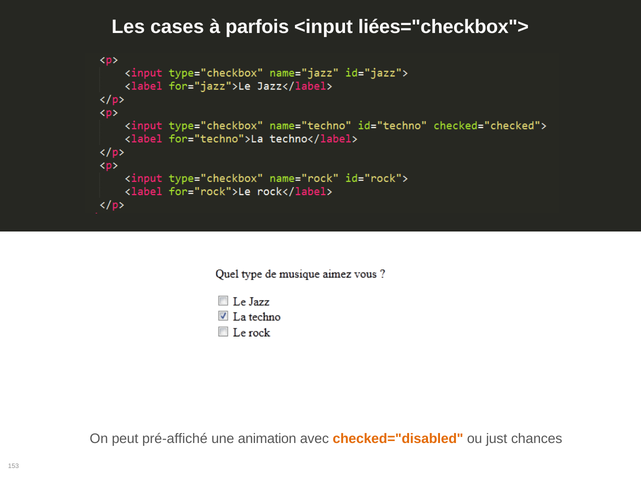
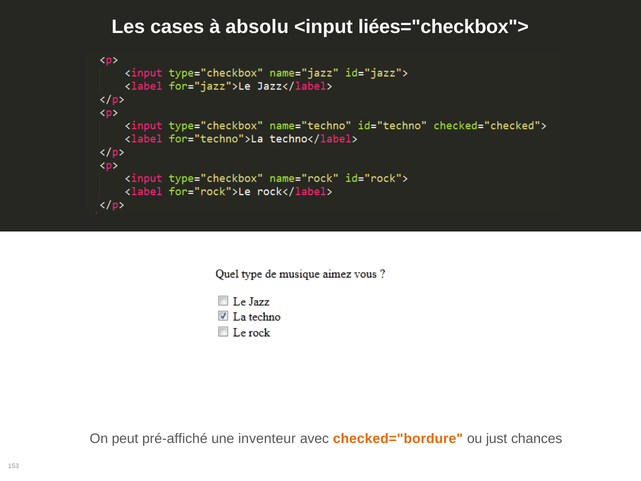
parfois: parfois -> absolu
animation: animation -> inventeur
checked="disabled: checked="disabled -> checked="bordure
